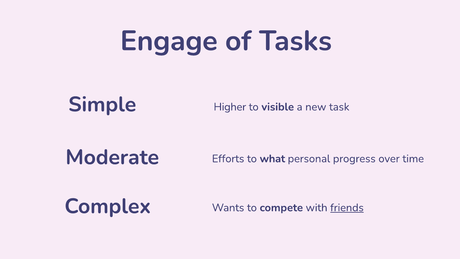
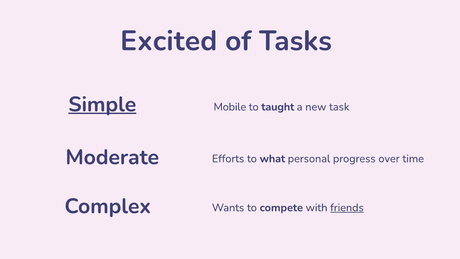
Engage: Engage -> Excited
Simple underline: none -> present
Higher: Higher -> Mobile
visible: visible -> taught
